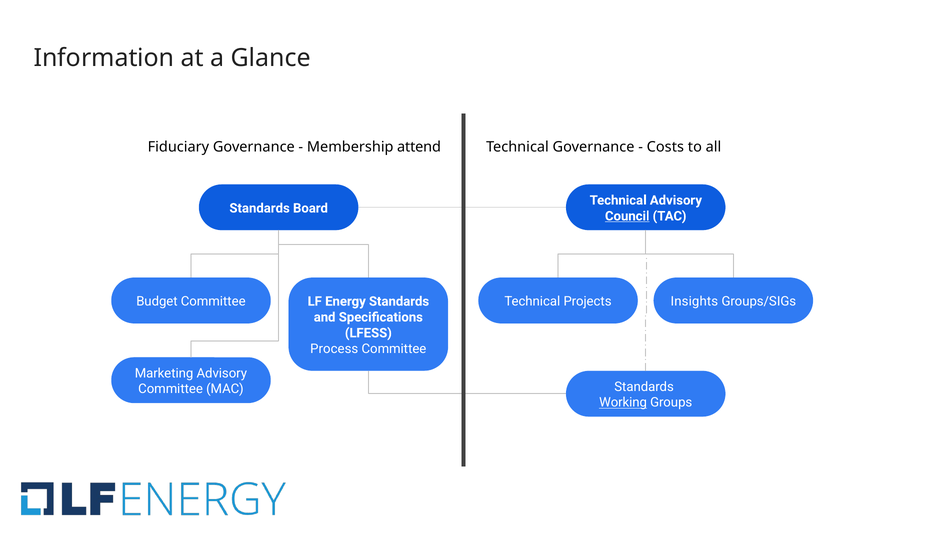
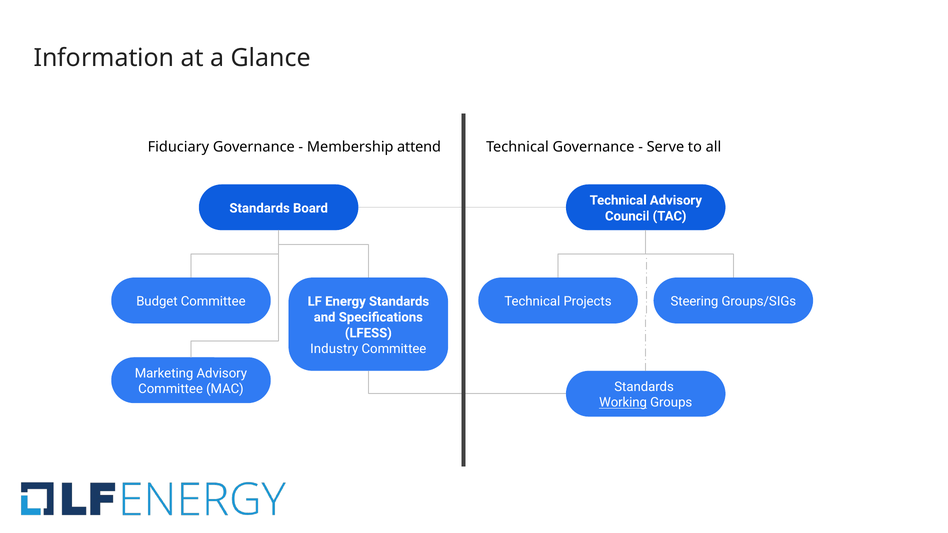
Costs: Costs -> Serve
Council underline: present -> none
Insights: Insights -> Steering
Process: Process -> Industry
